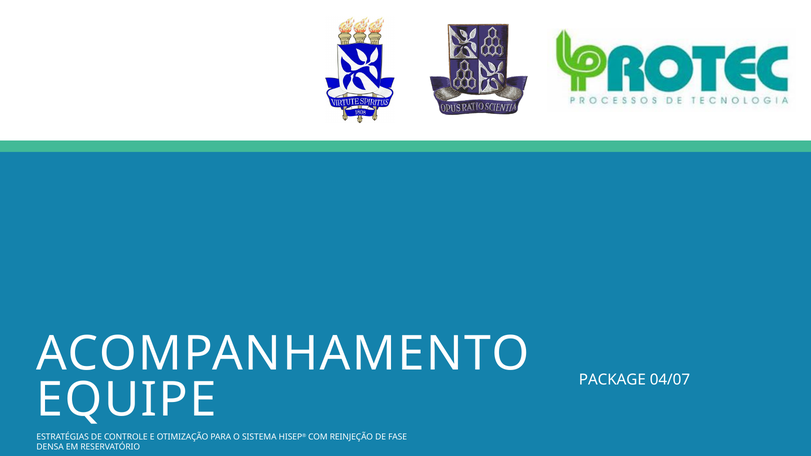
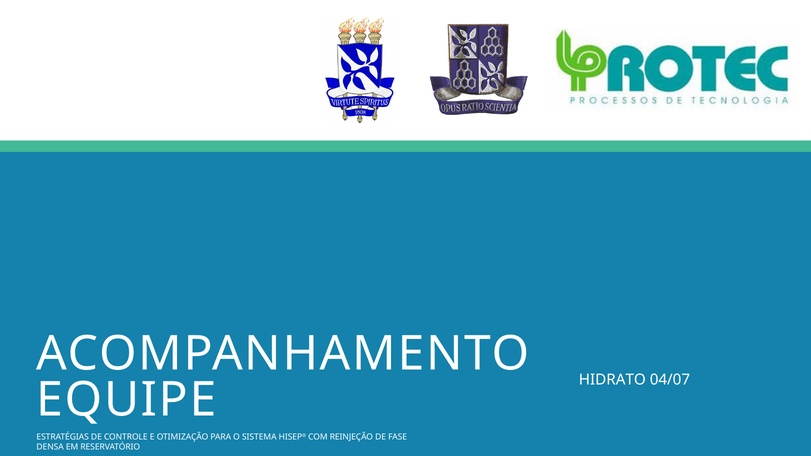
PACKAGE: PACKAGE -> HIDRATO
